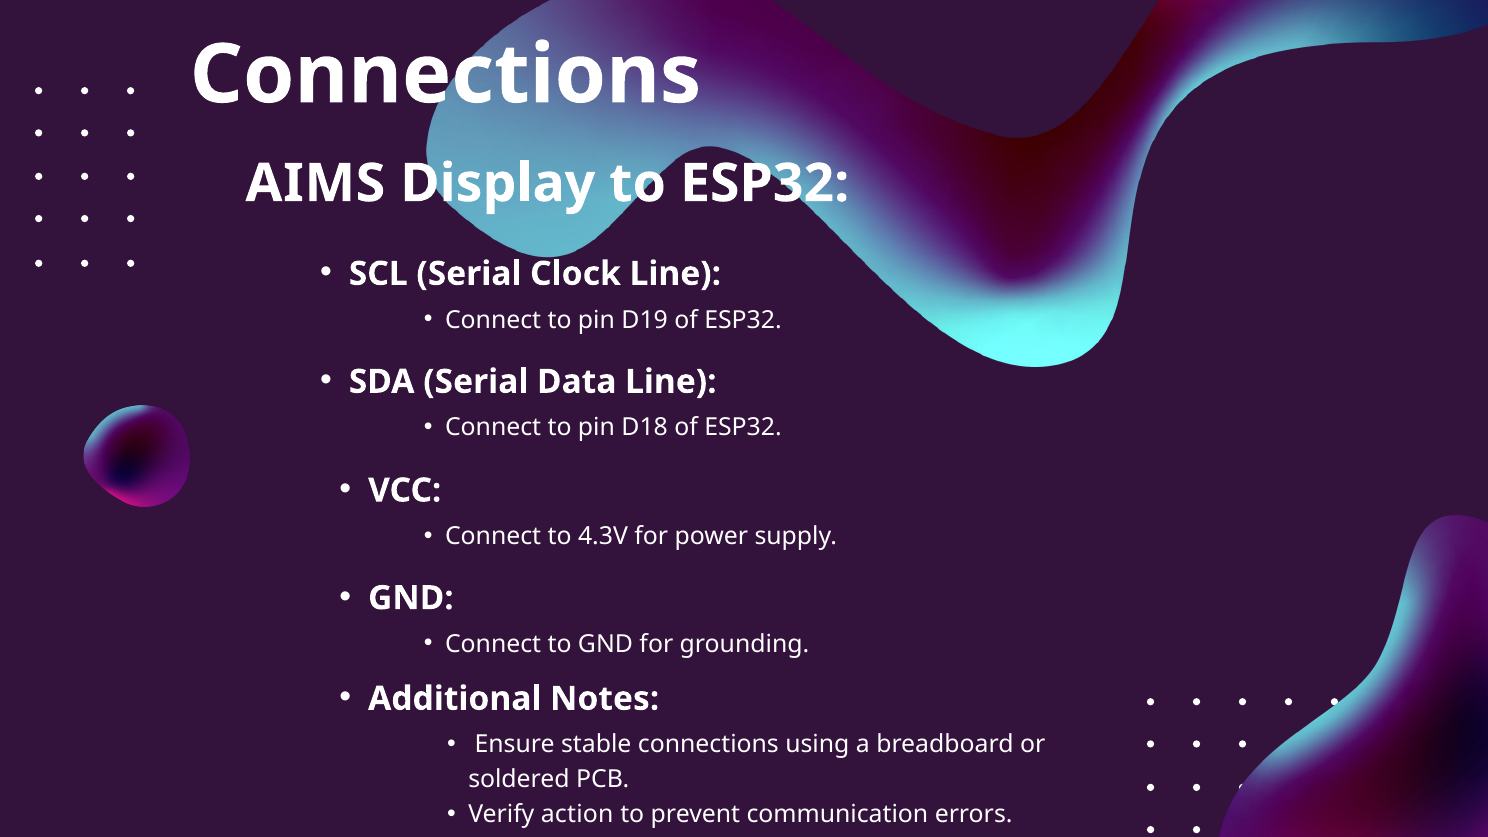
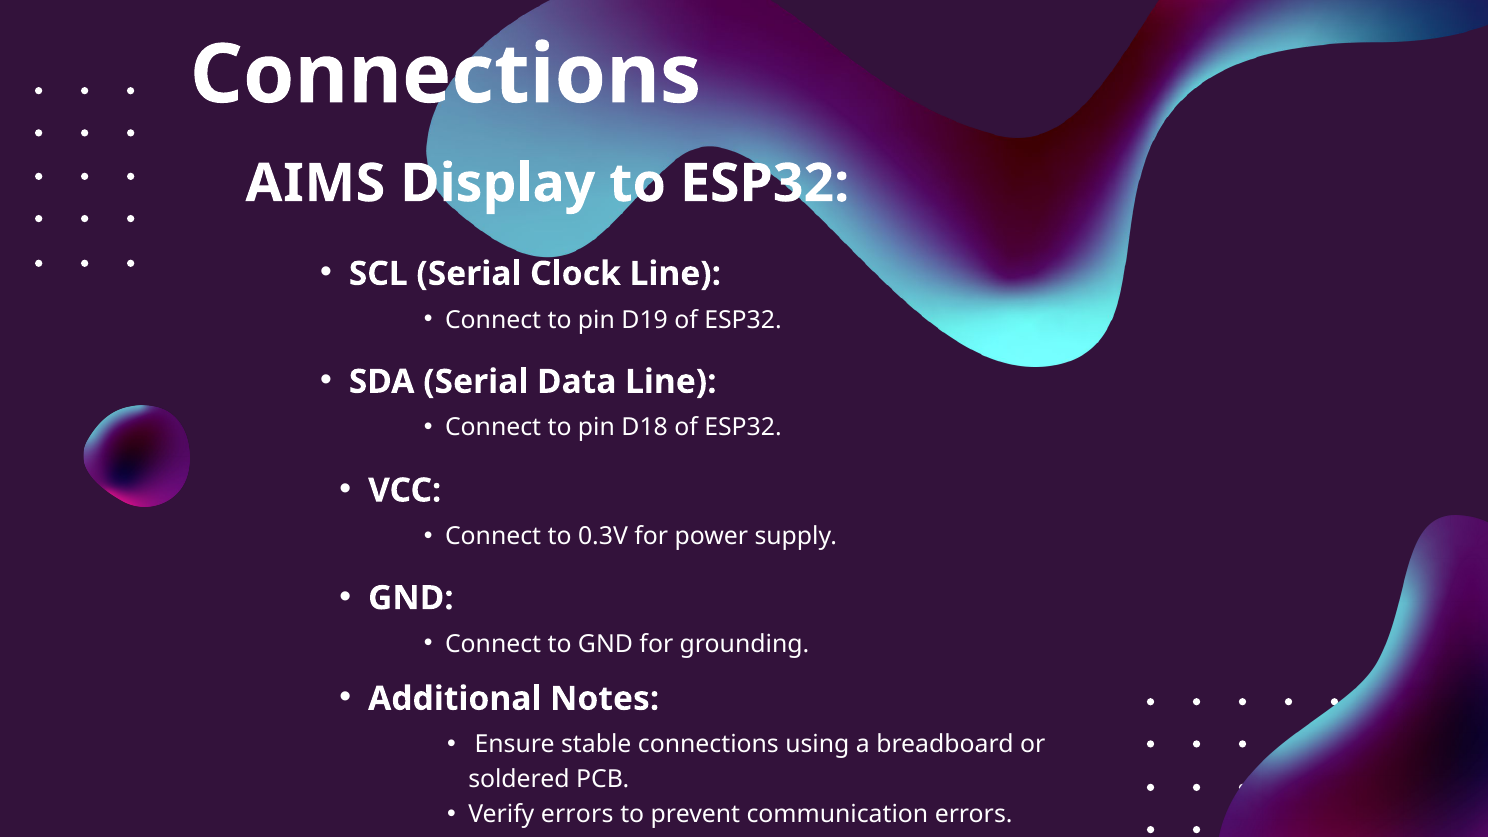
4.3V: 4.3V -> 0.3V
Verify action: action -> errors
